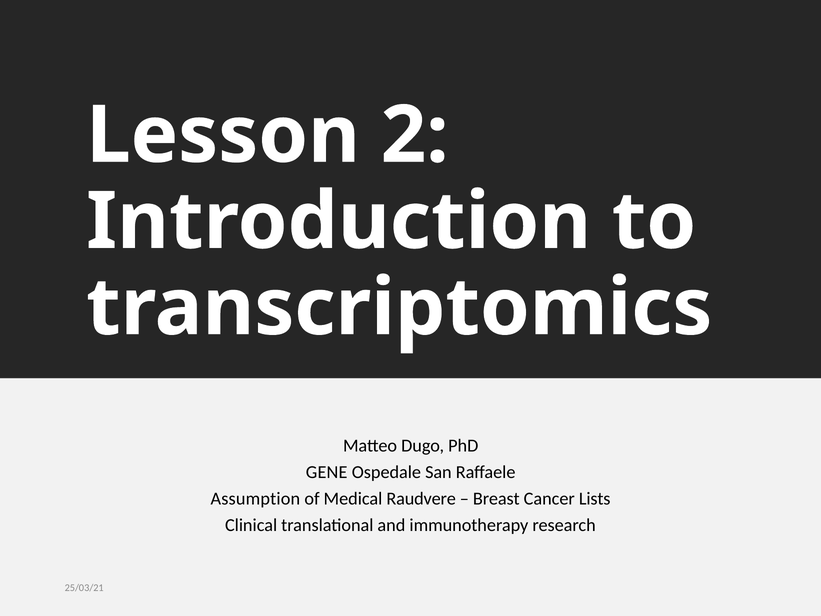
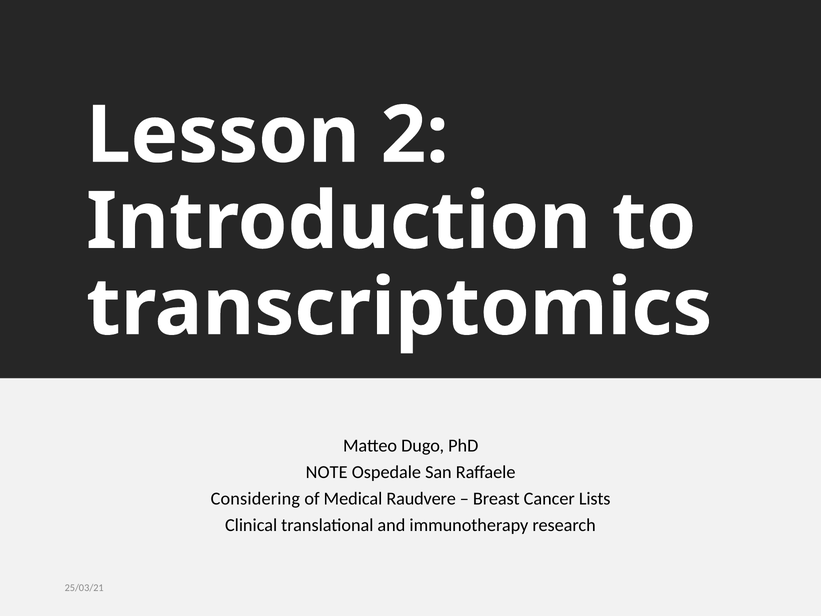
GENE: GENE -> NOTE
Assumption: Assumption -> Considering
